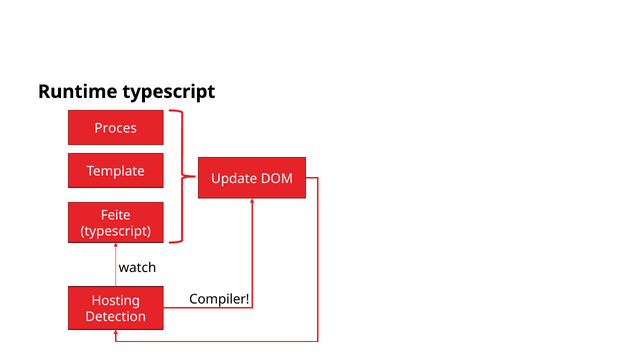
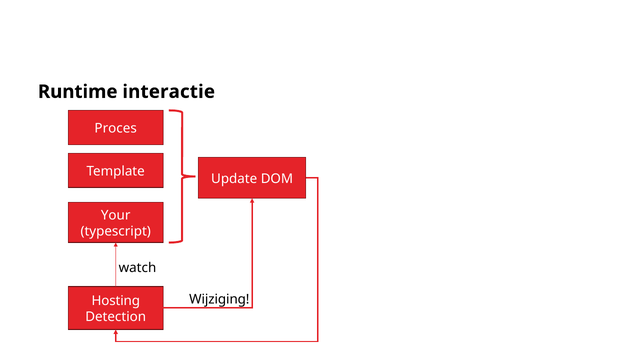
Runtime typescript: typescript -> interactie
Feite: Feite -> Your
Compiler: Compiler -> Wijziging
